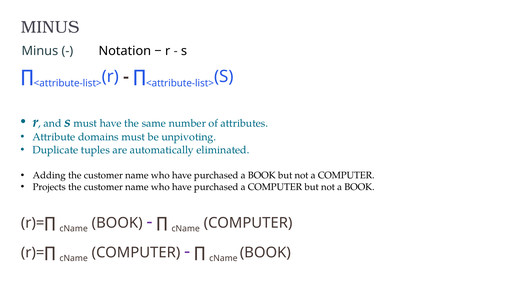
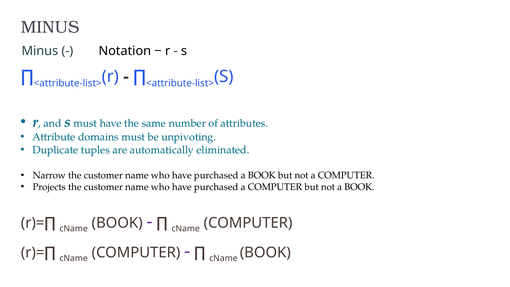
Adding: Adding -> Narrow
